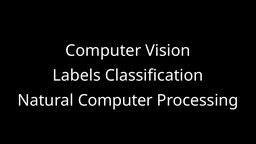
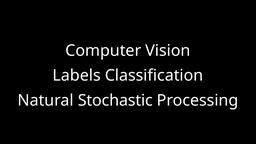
Natural Computer: Computer -> Stochastic
